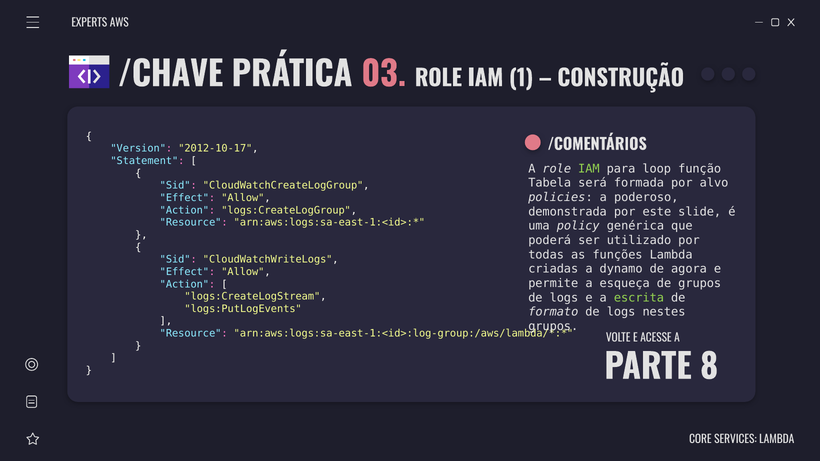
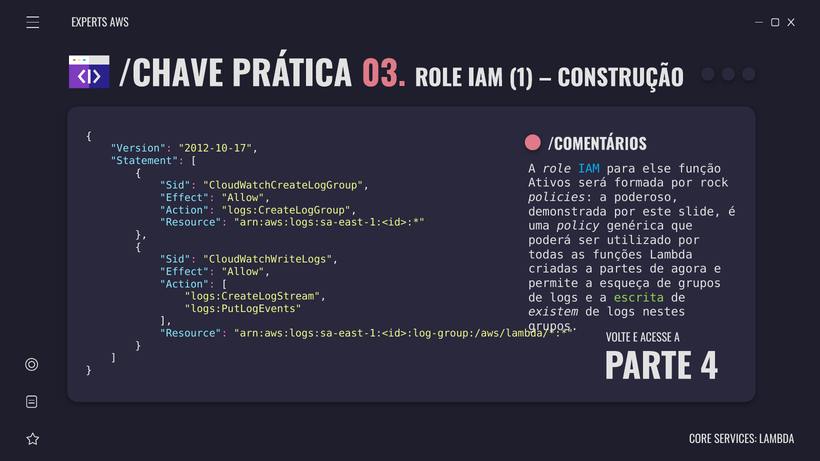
IAM at (589, 169) colour: light green -> light blue
loop: loop -> else
Tabela: Tabela -> Ativos
alvo: alvo -> rock
dynamo: dynamo -> partes
formato: formato -> existem
8: 8 -> 4
